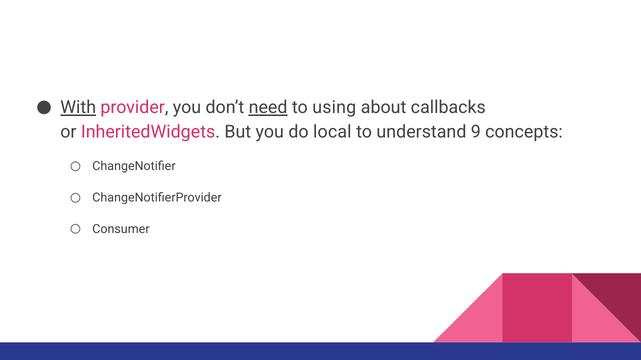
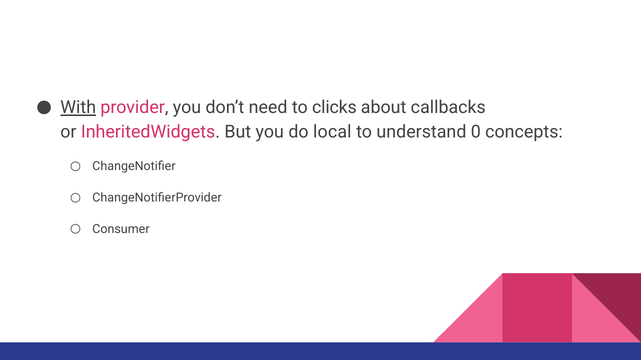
need underline: present -> none
using: using -> clicks
9: 9 -> 0
